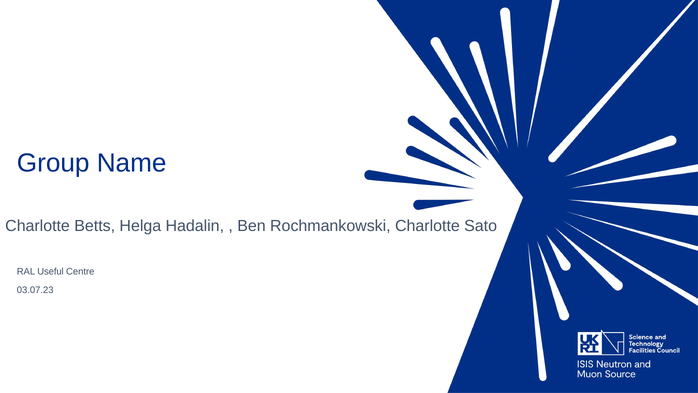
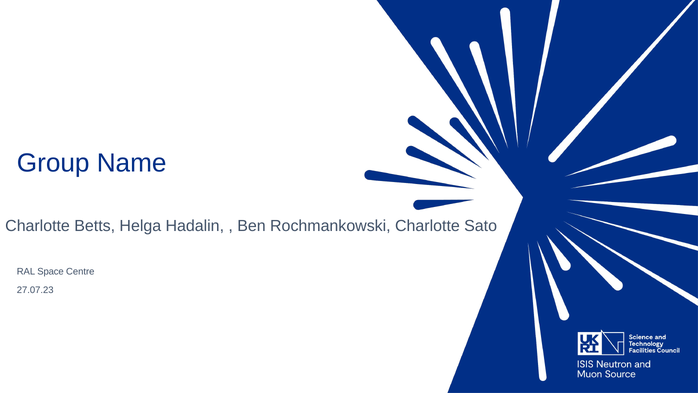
Useful: Useful -> Space
03.07.23: 03.07.23 -> 27.07.23
